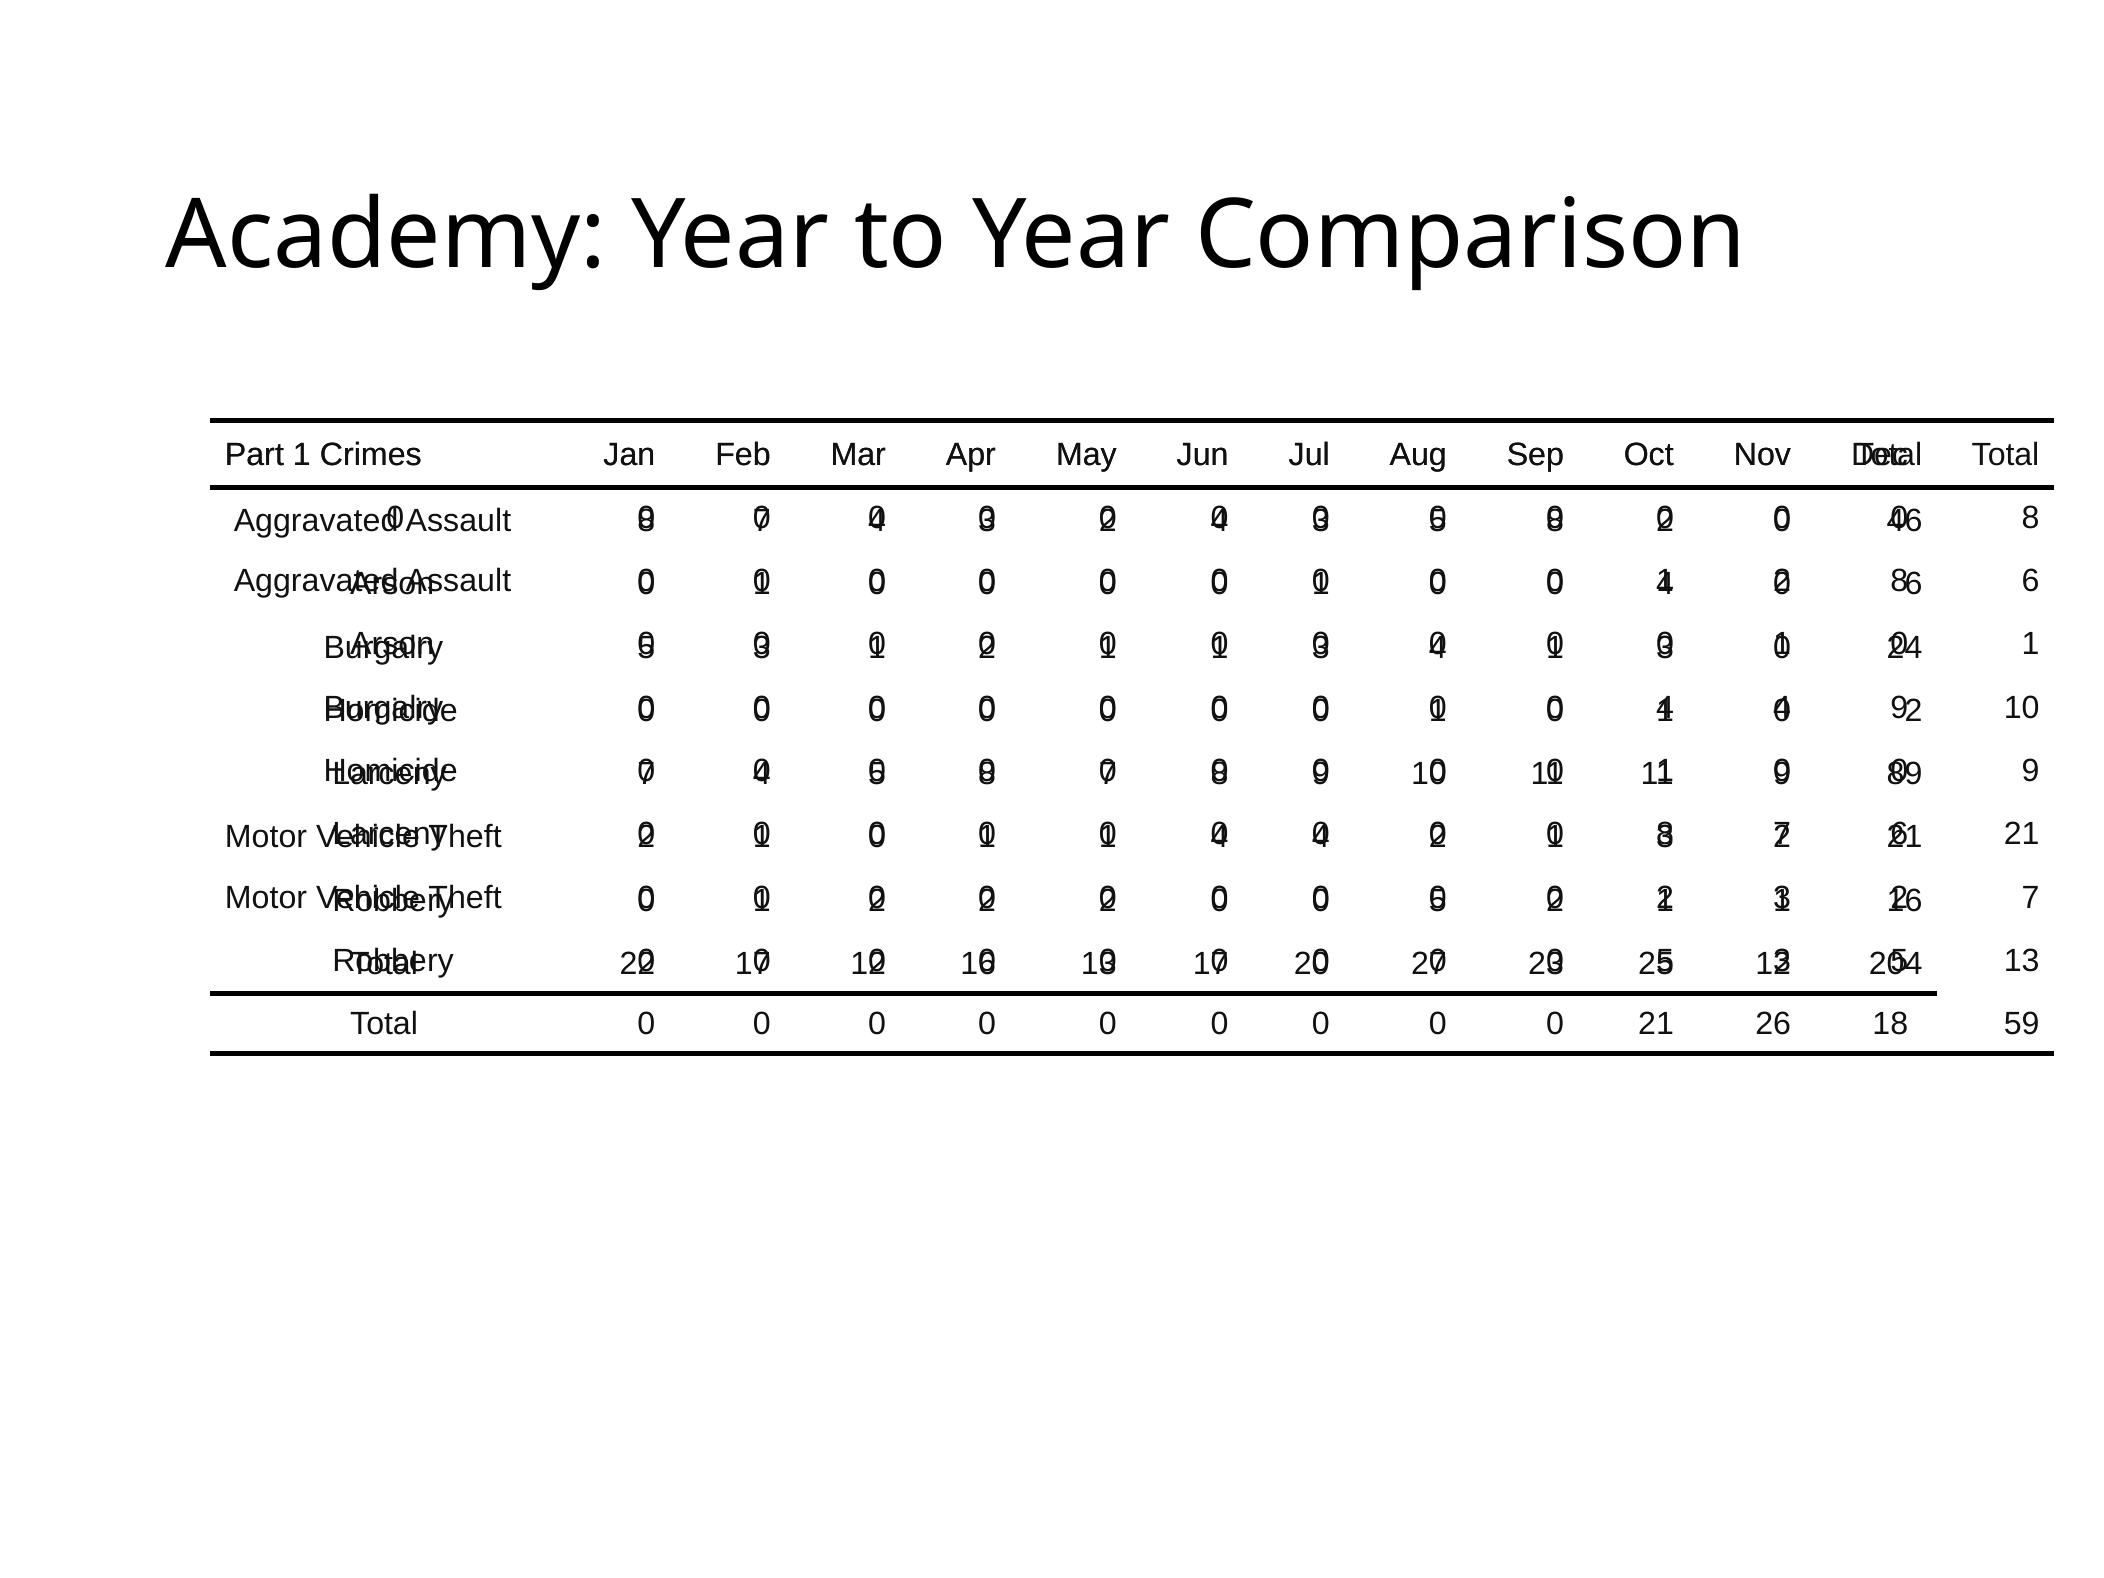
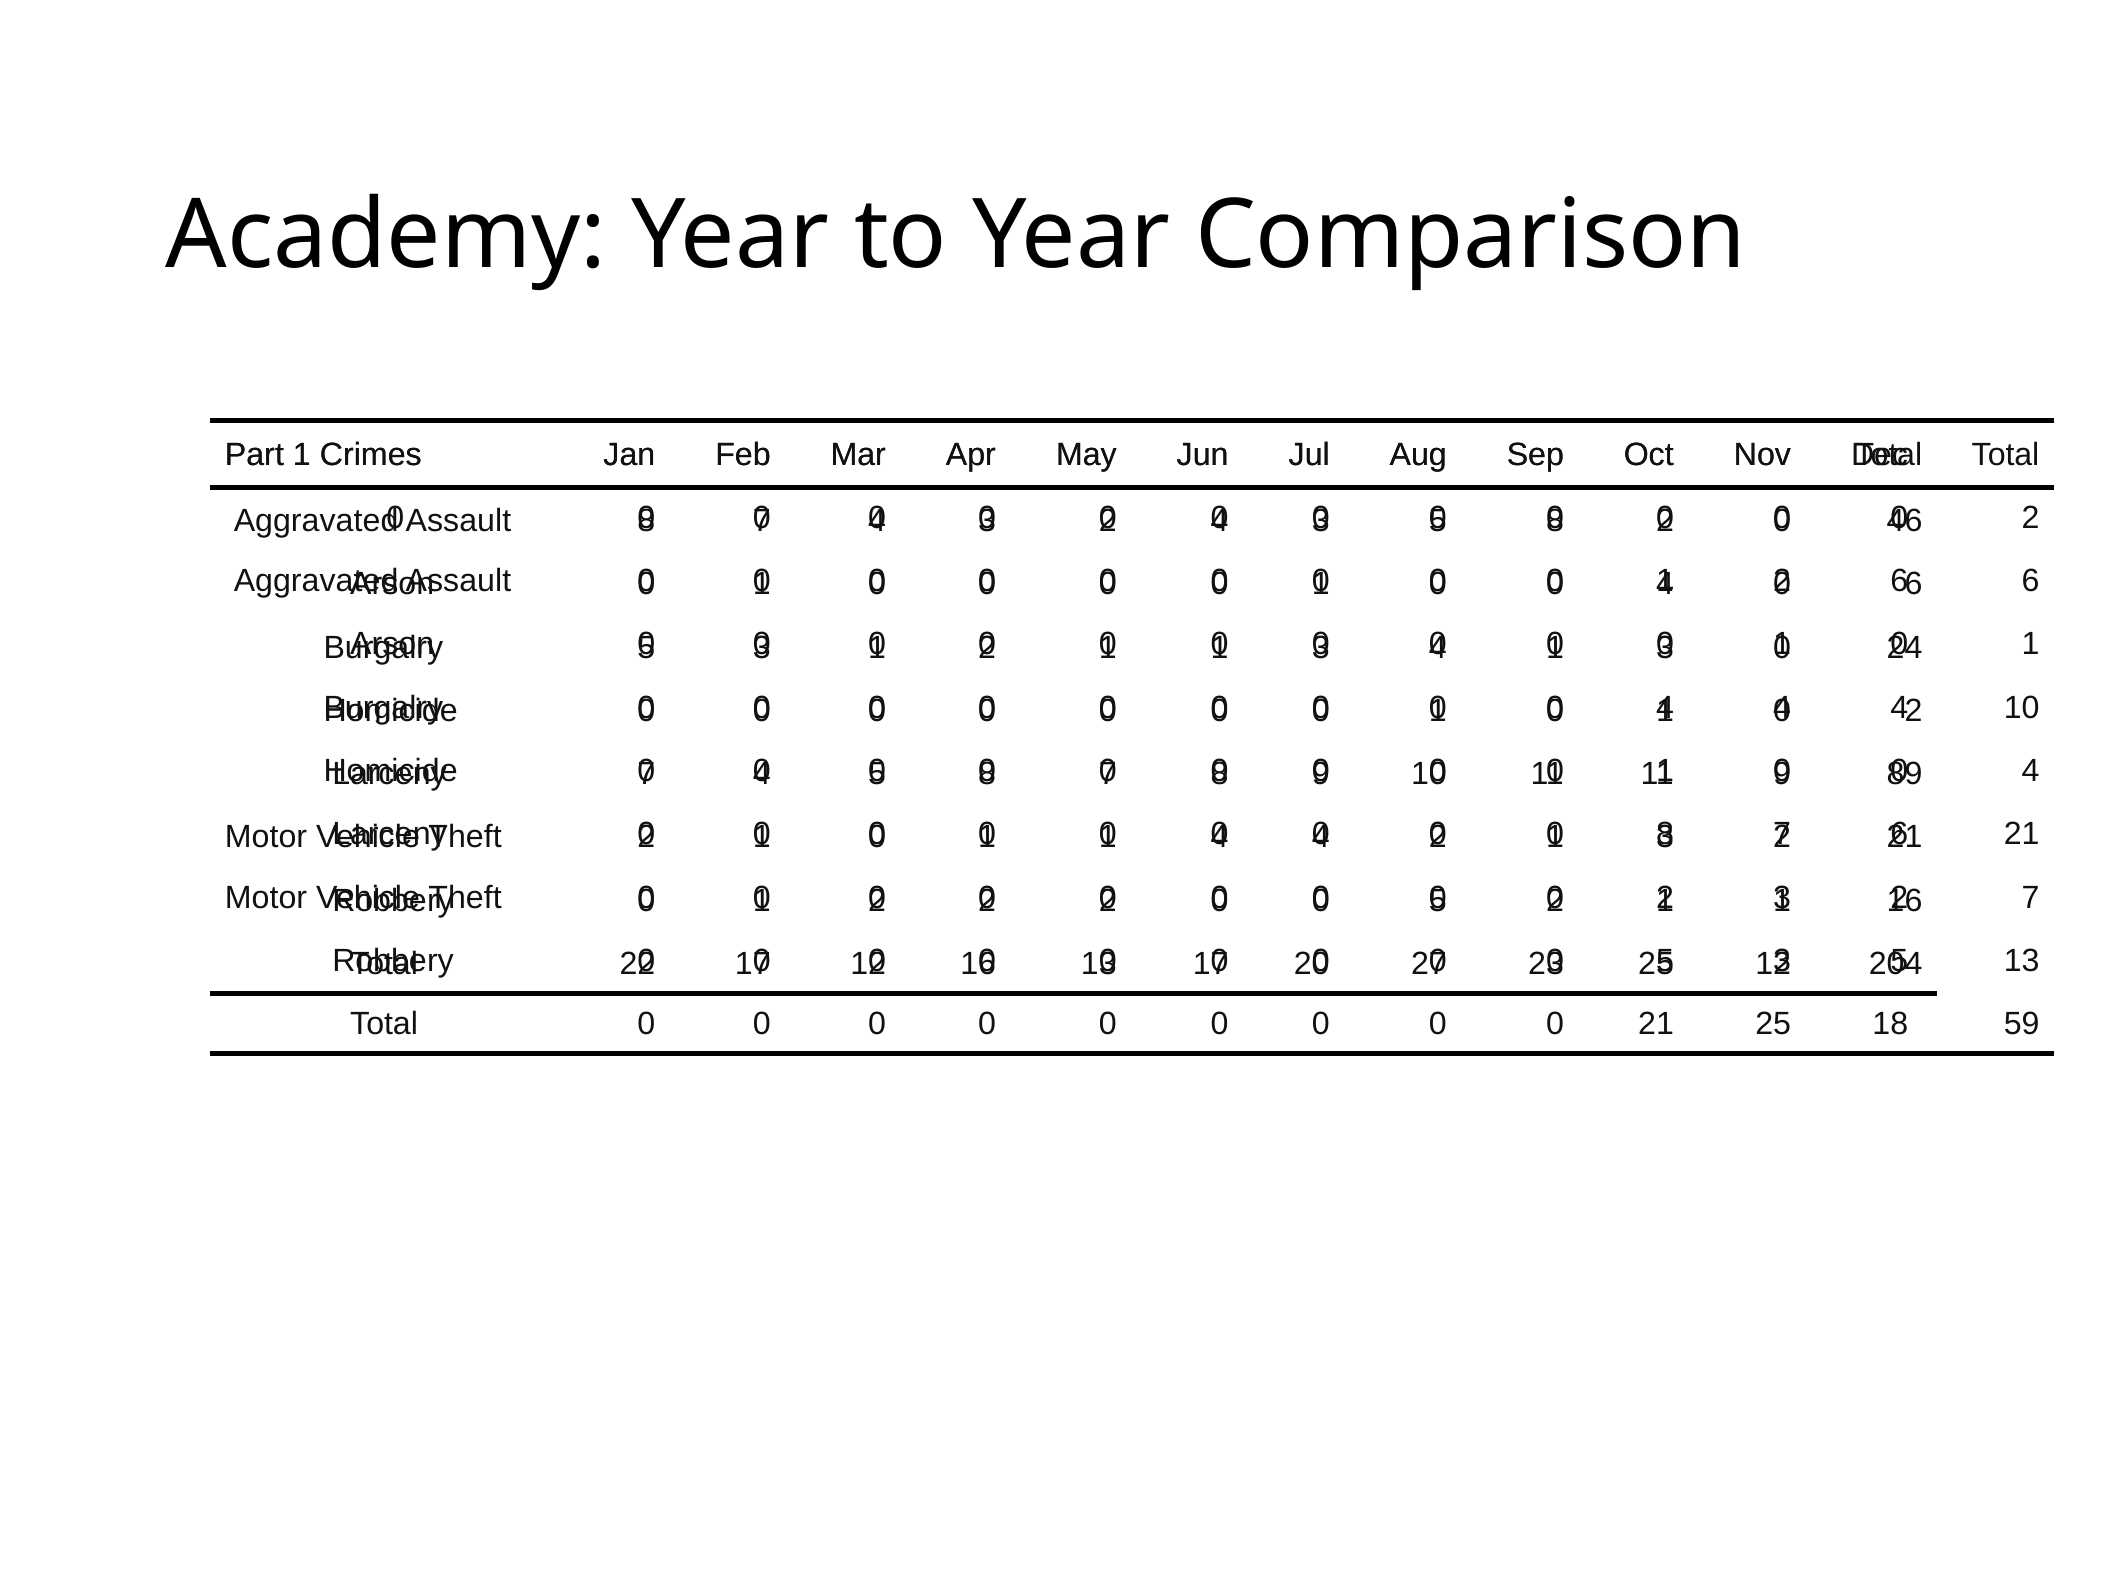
8 at (2031, 518): 8 -> 2
8 at (1899, 581): 8 -> 6
9 at (1899, 708): 9 -> 4
9 at (2031, 771): 9 -> 4
21 26: 26 -> 25
